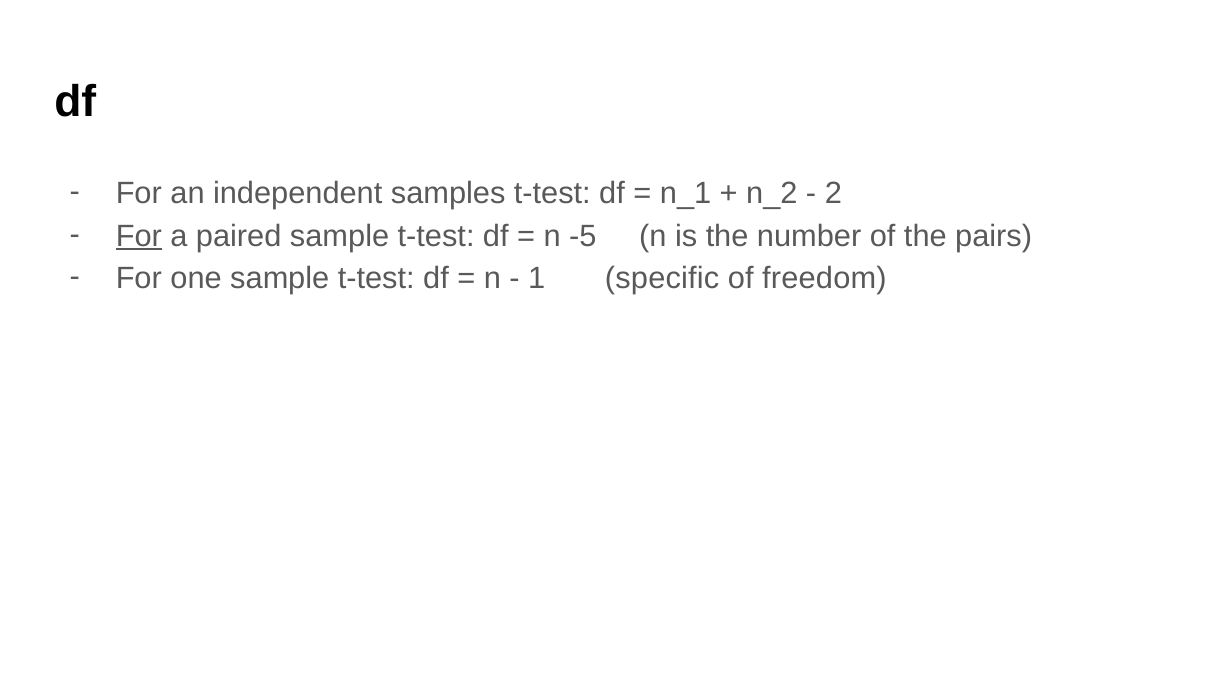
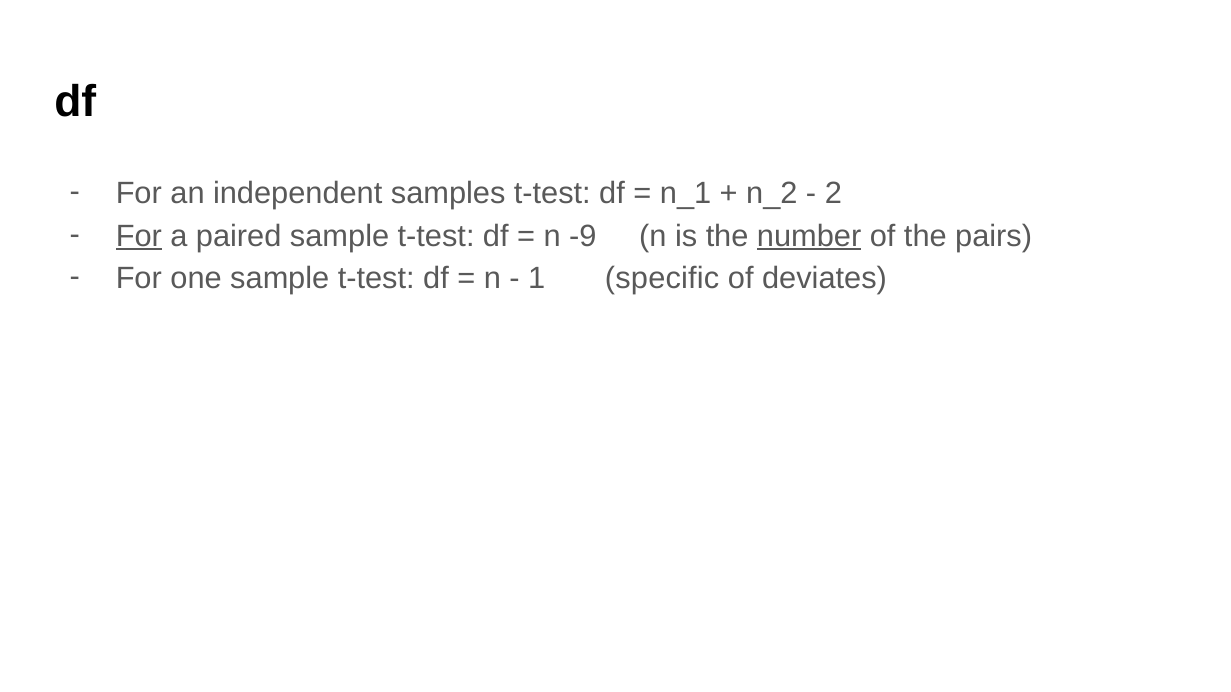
-5: -5 -> -9
number underline: none -> present
freedom: freedom -> deviates
